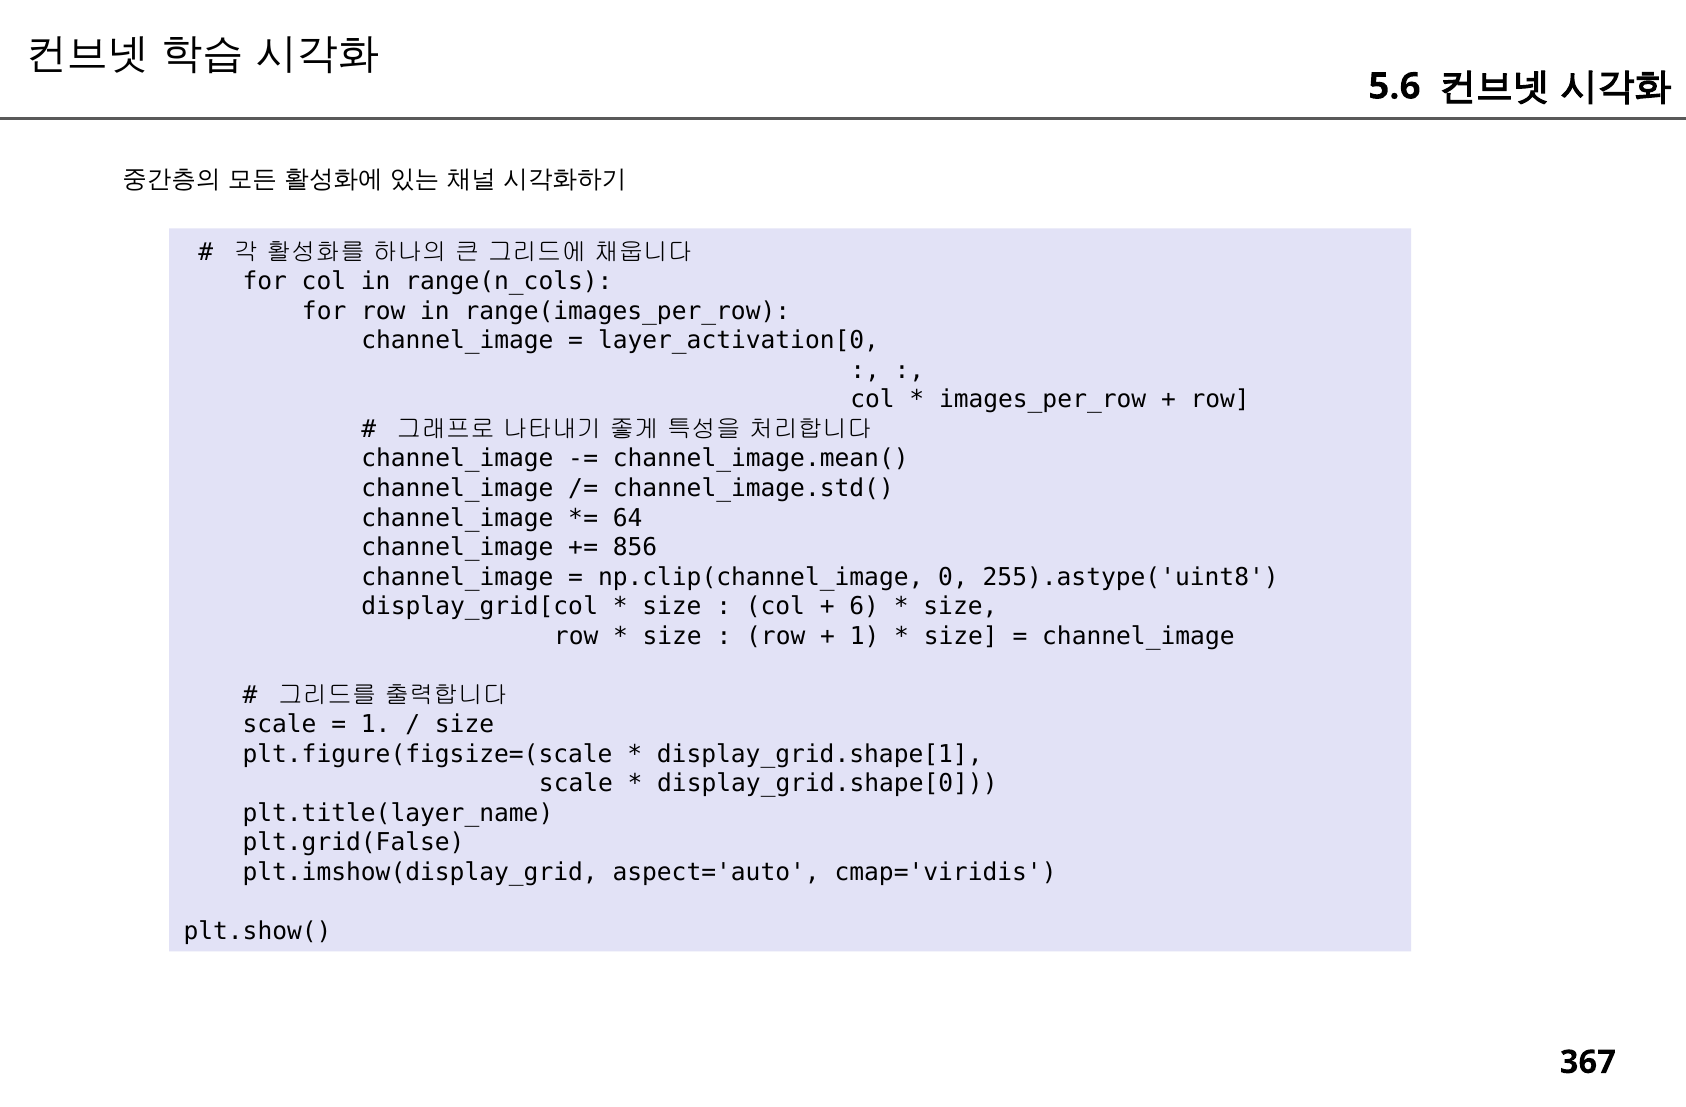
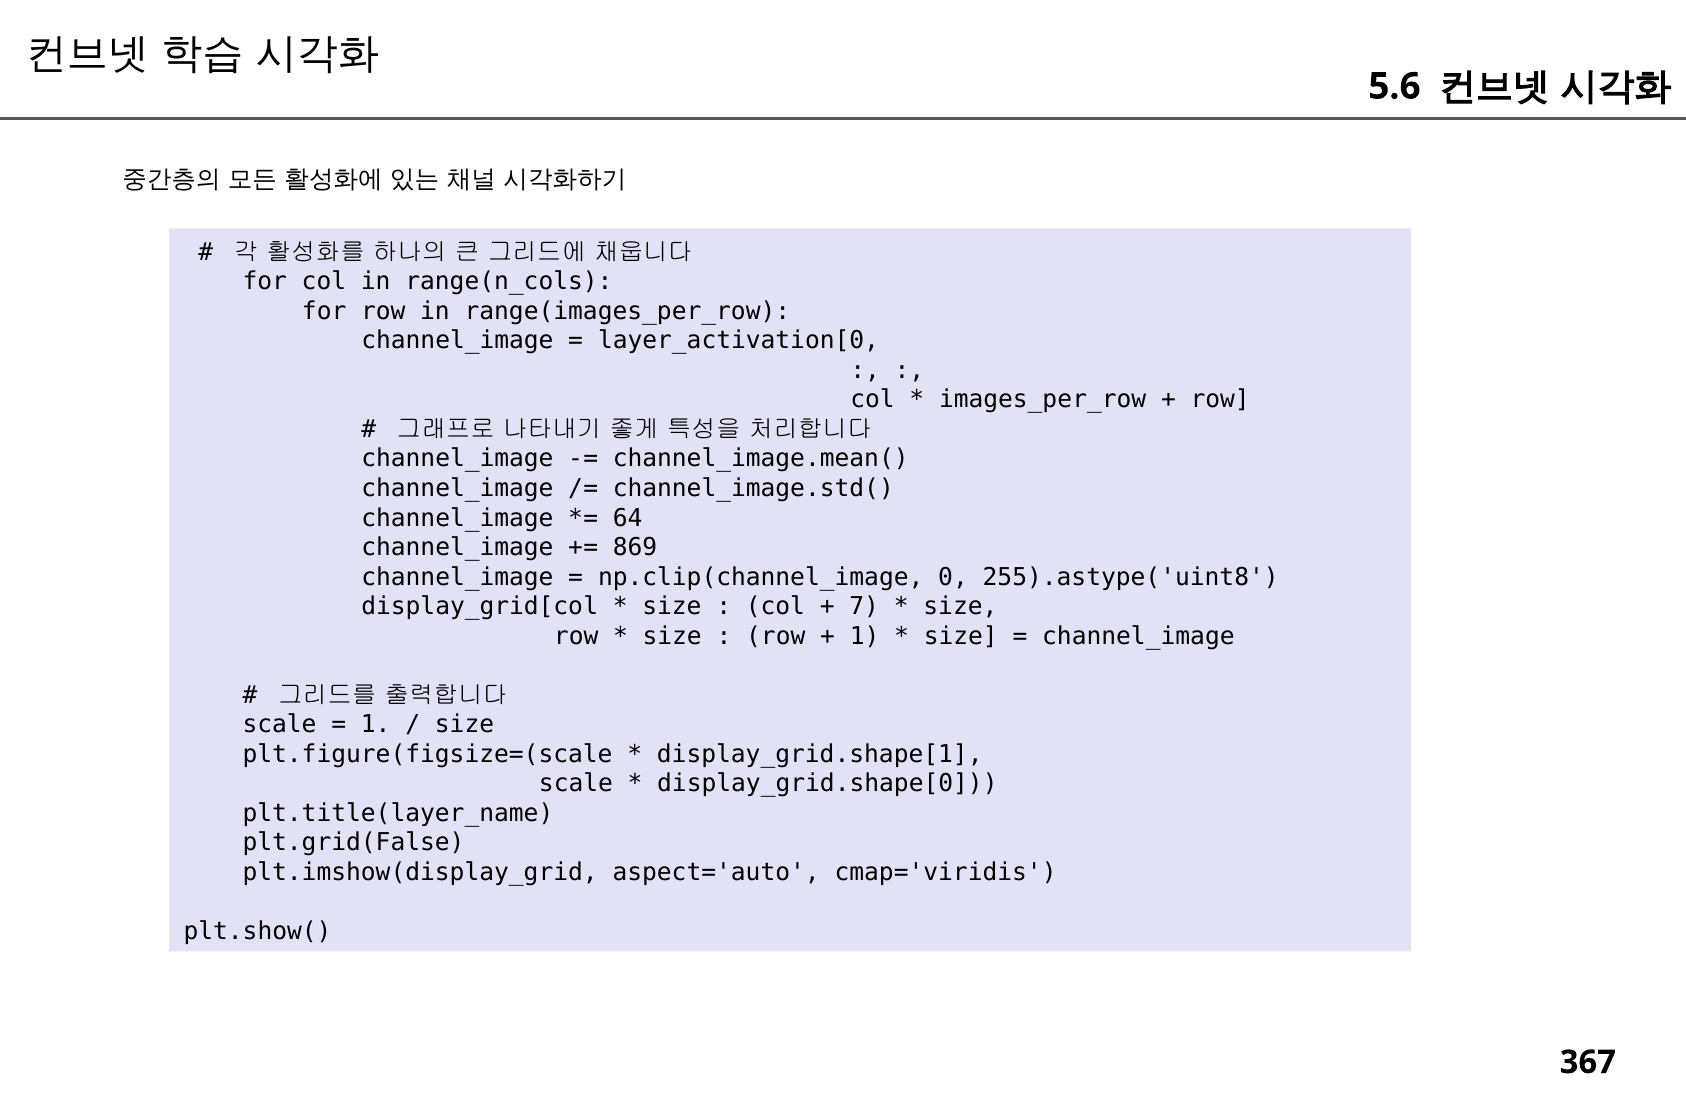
856: 856 -> 869
6: 6 -> 7
